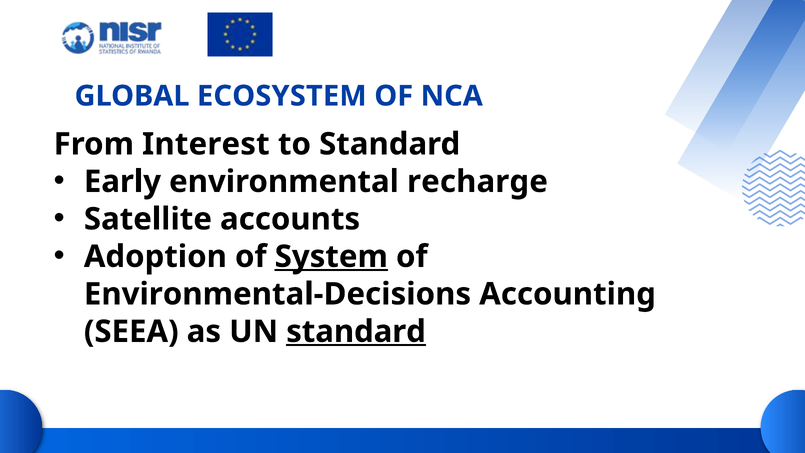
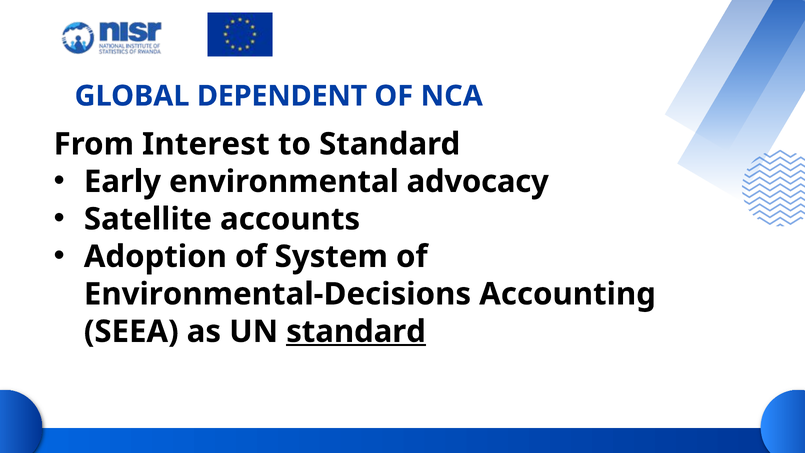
ECOSYSTEM: ECOSYSTEM -> DEPENDENT
recharge: recharge -> advocacy
System underline: present -> none
